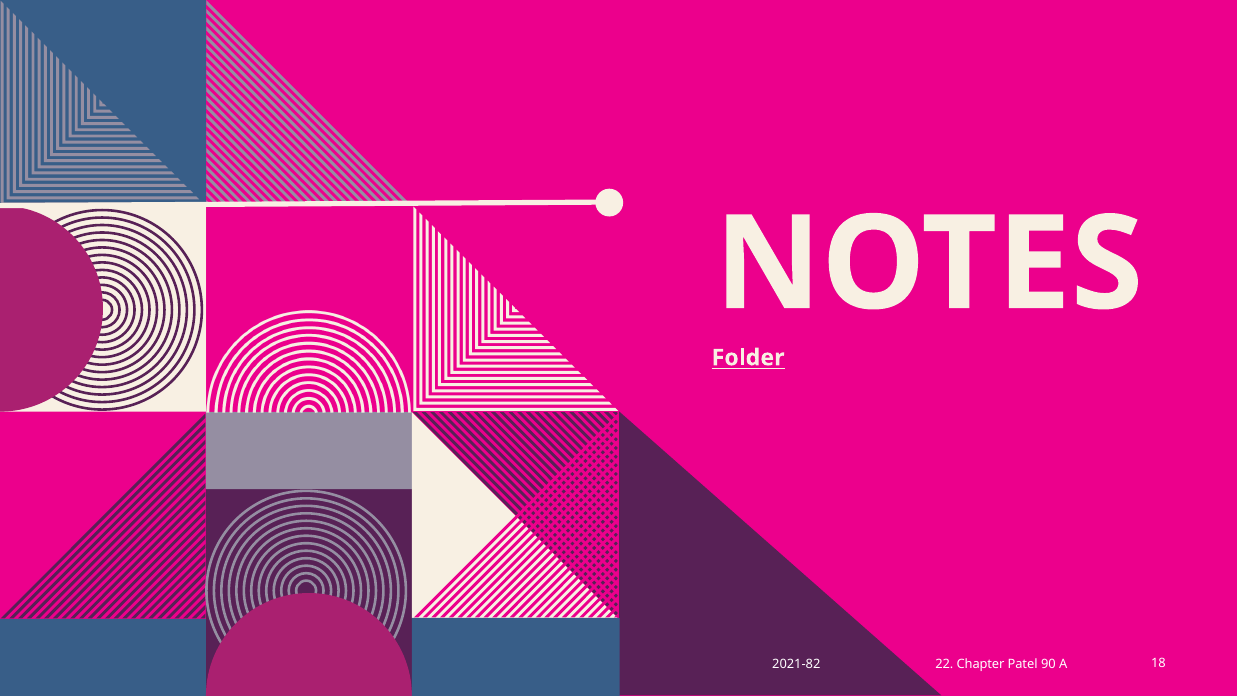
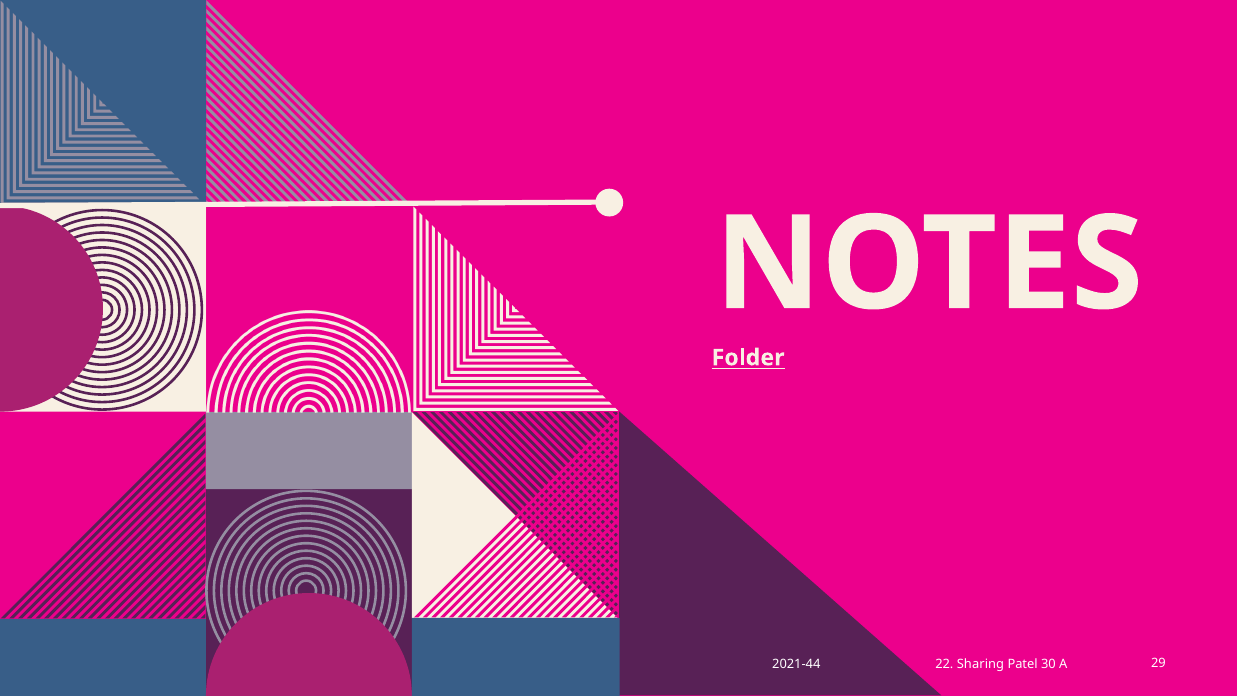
2021-82: 2021-82 -> 2021-44
Chapter: Chapter -> Sharing
90: 90 -> 30
18: 18 -> 29
